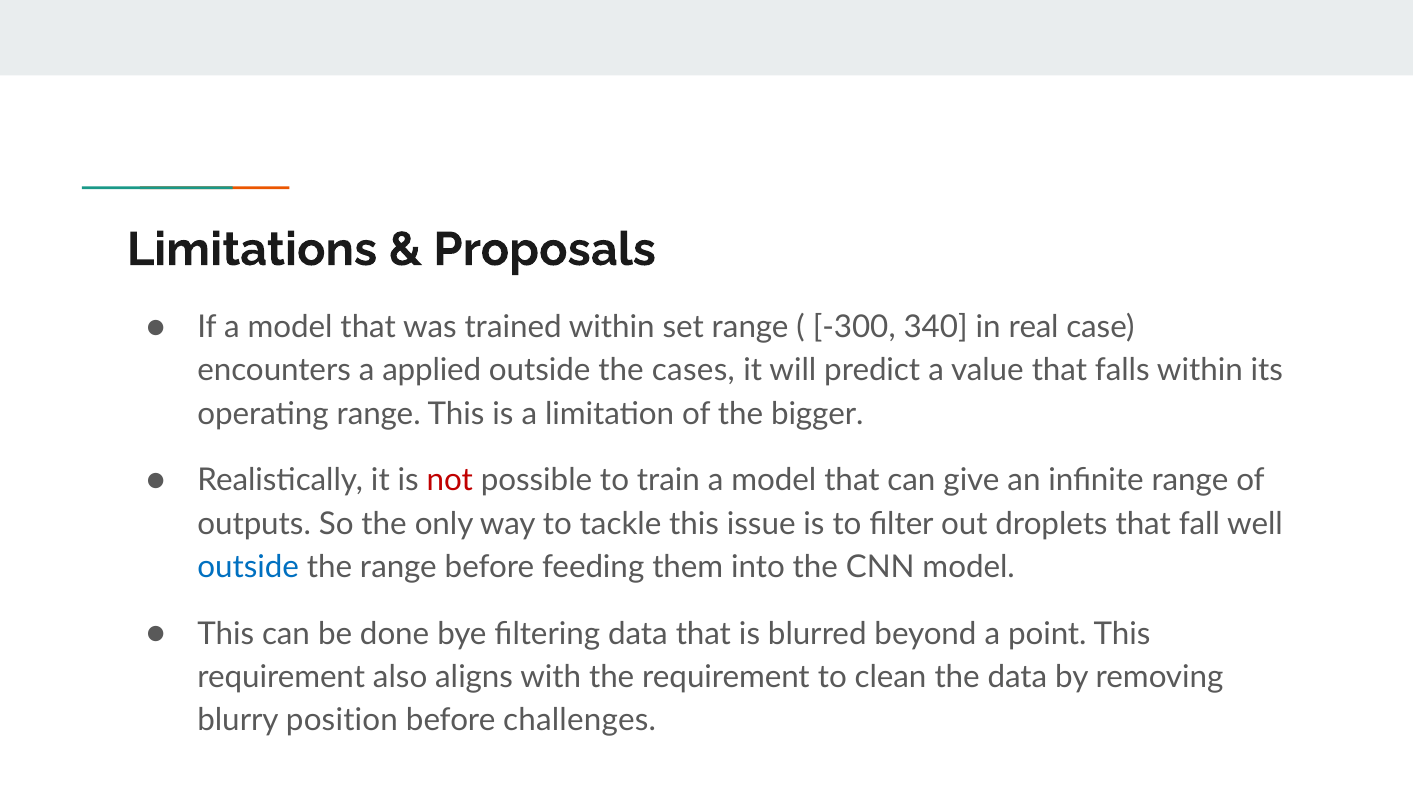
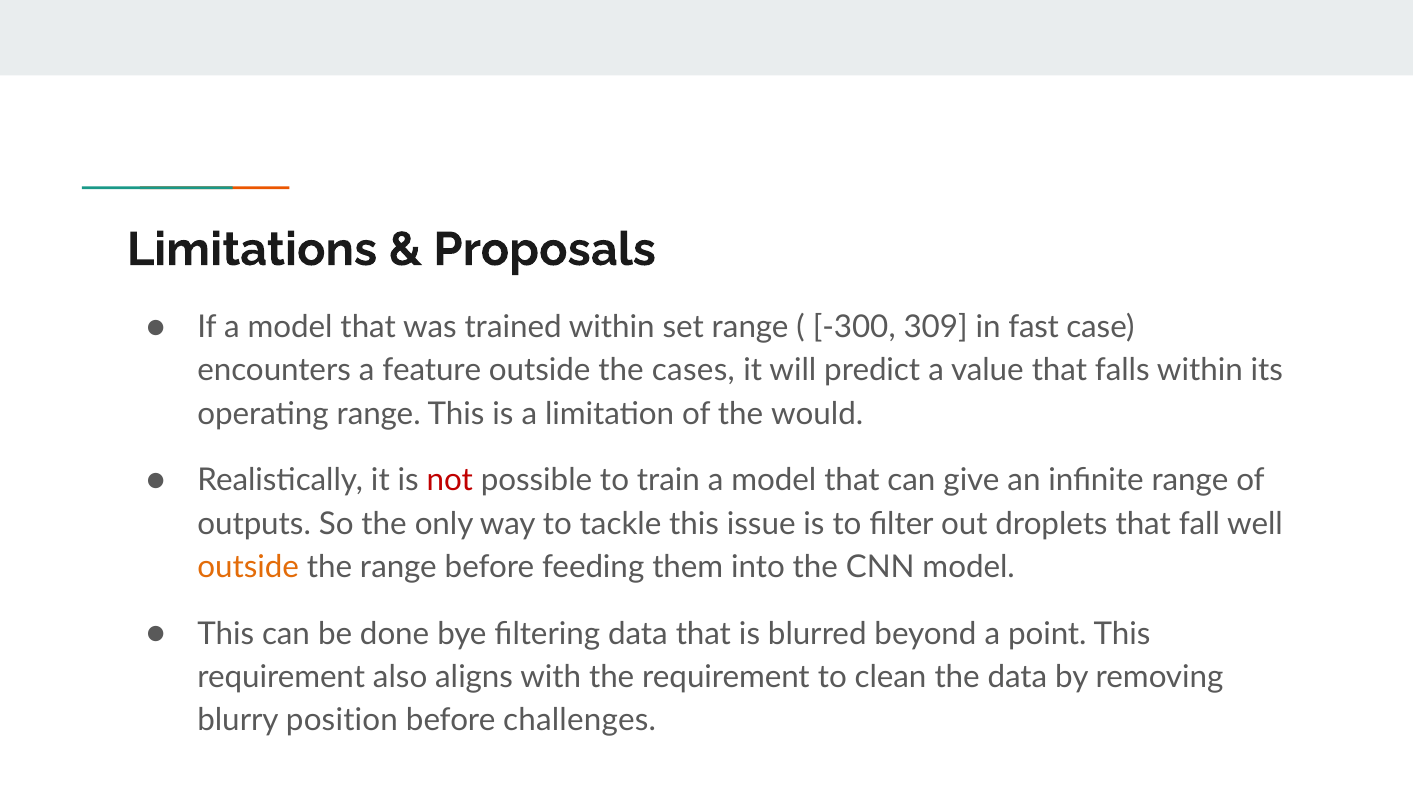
340: 340 -> 309
real: real -> fast
applied: applied -> feature
bigger: bigger -> would
outside at (248, 567) colour: blue -> orange
